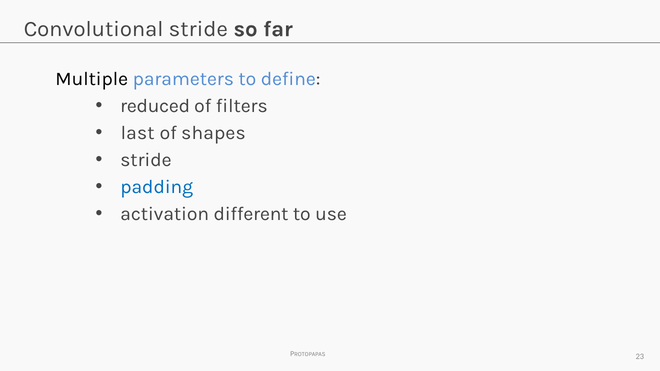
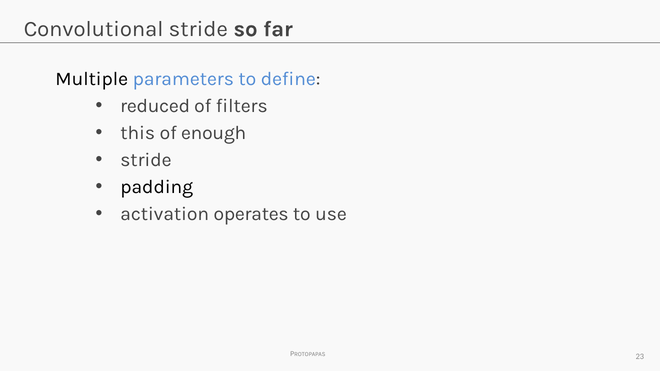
last: last -> this
shapes: shapes -> enough
padding colour: blue -> black
different: different -> operates
